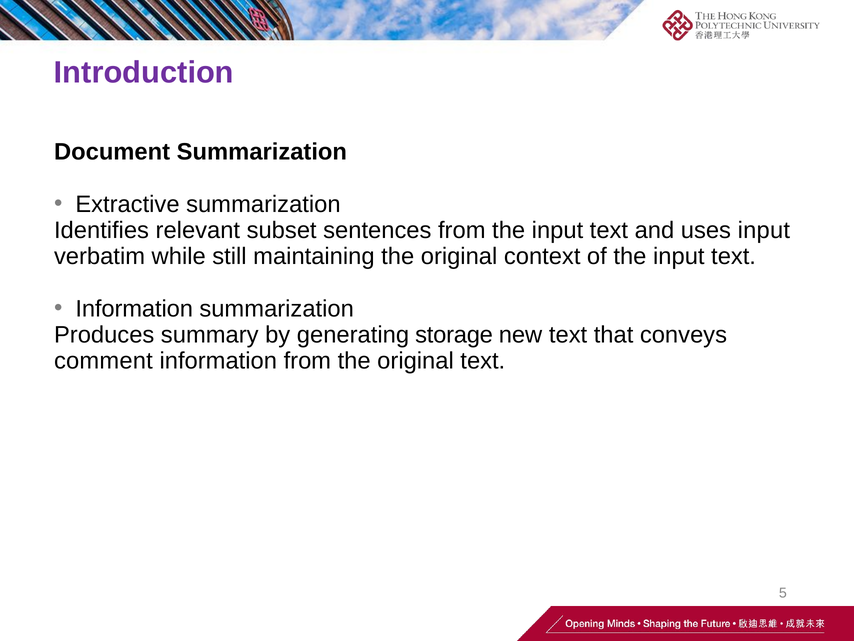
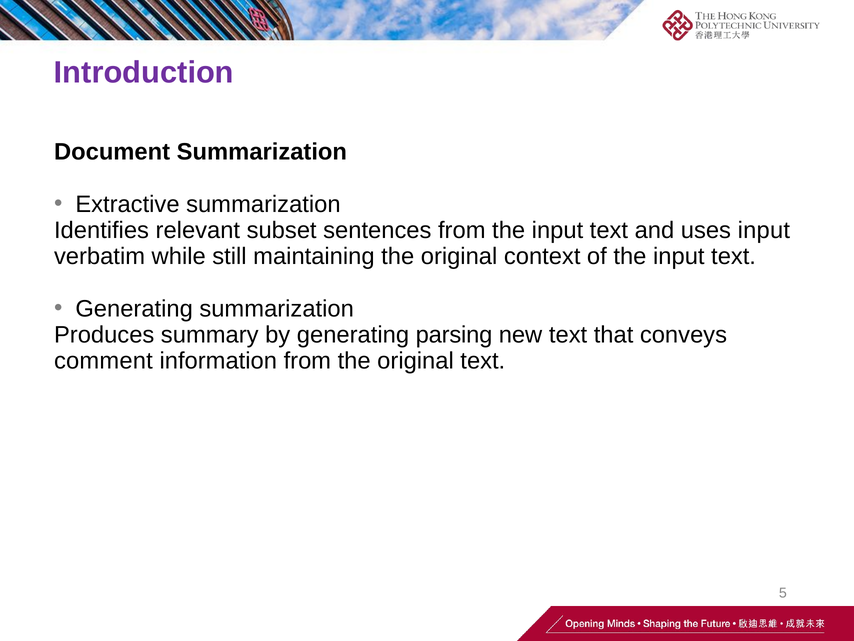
Information at (134, 309): Information -> Generating
storage: storage -> parsing
